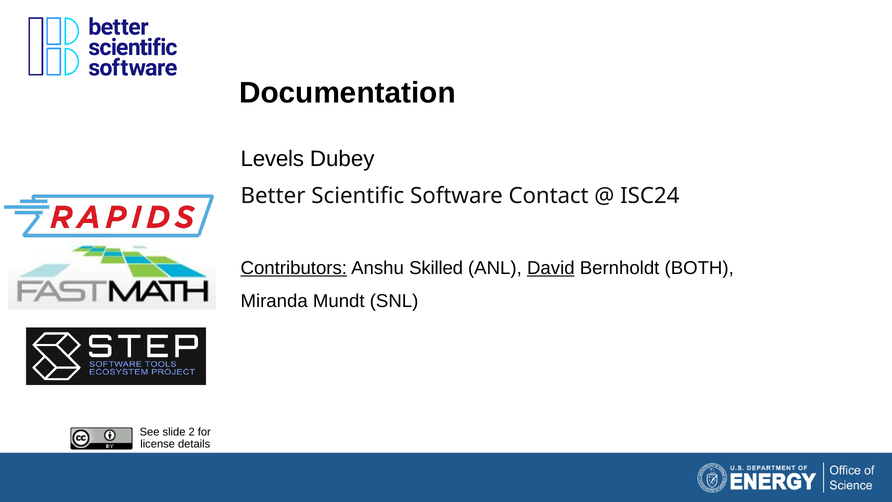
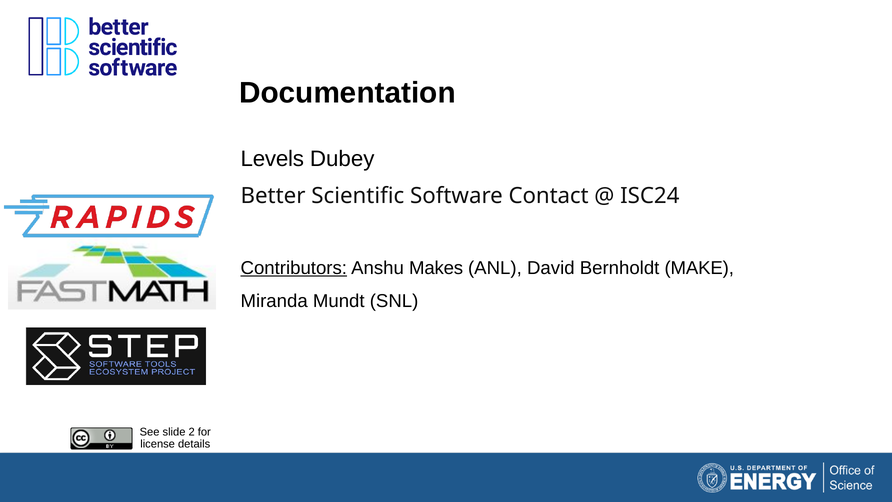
Skilled: Skilled -> Makes
David underline: present -> none
BOTH: BOTH -> MAKE
